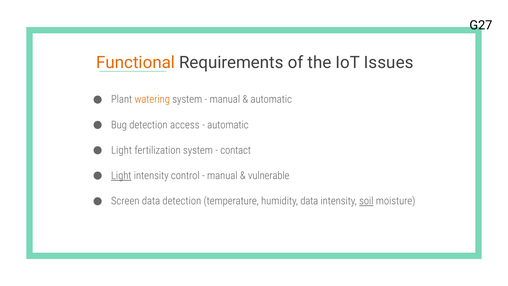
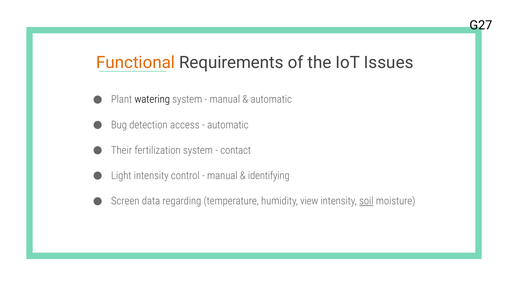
watering colour: orange -> black
Light at (122, 150): Light -> Their
Light at (121, 176) underline: present -> none
vulnerable: vulnerable -> identifying
data detection: detection -> regarding
humidity data: data -> view
